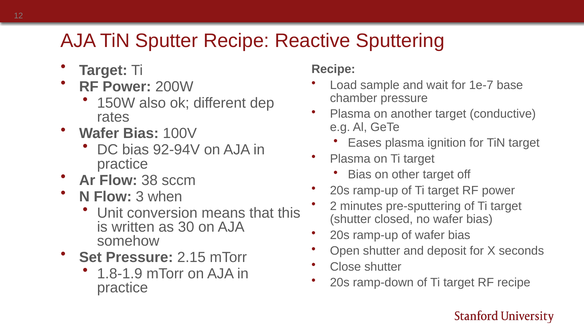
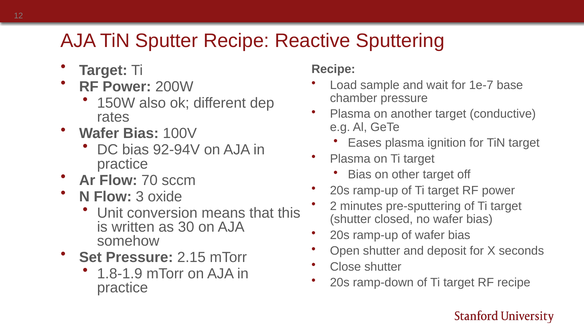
38: 38 -> 70
when: when -> oxide
